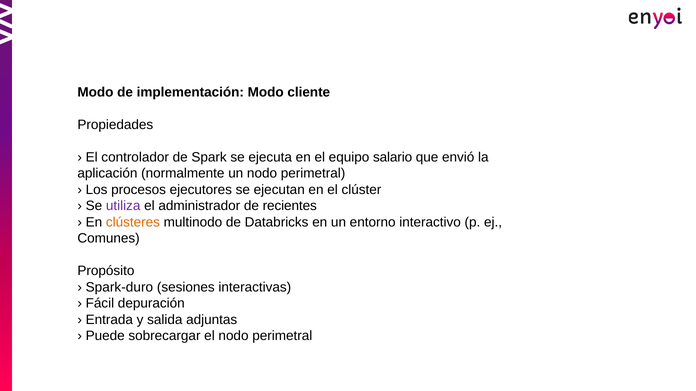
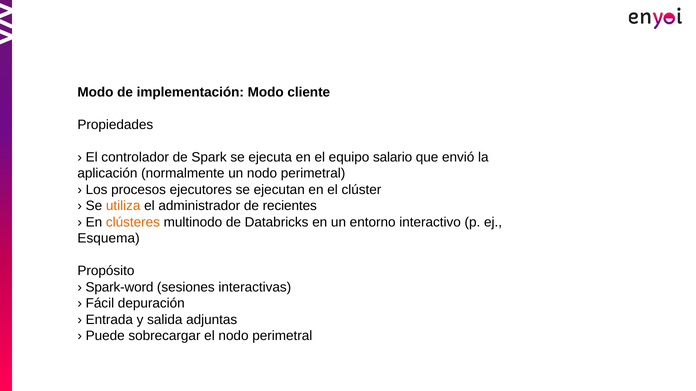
utiliza colour: purple -> orange
Comunes: Comunes -> Esquema
Spark-duro: Spark-duro -> Spark-word
